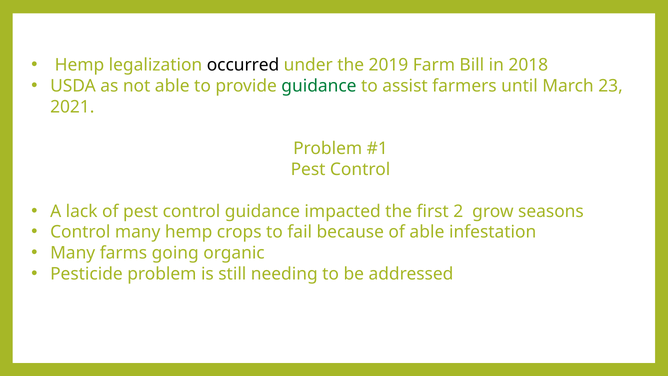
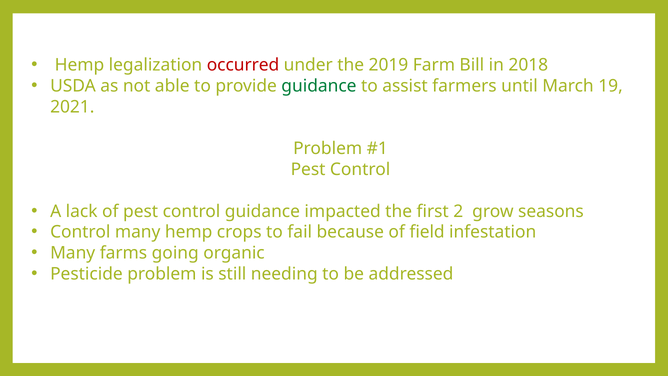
occurred colour: black -> red
23: 23 -> 19
of able: able -> field
